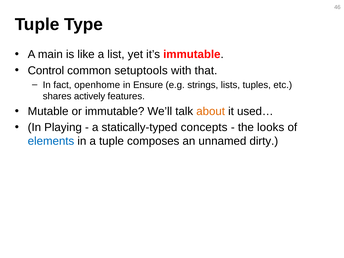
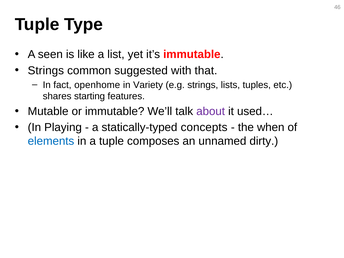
main: main -> seen
Control at (46, 70): Control -> Strings
setuptools: setuptools -> suggested
Ensure: Ensure -> Variety
actively: actively -> starting
about colour: orange -> purple
looks: looks -> when
